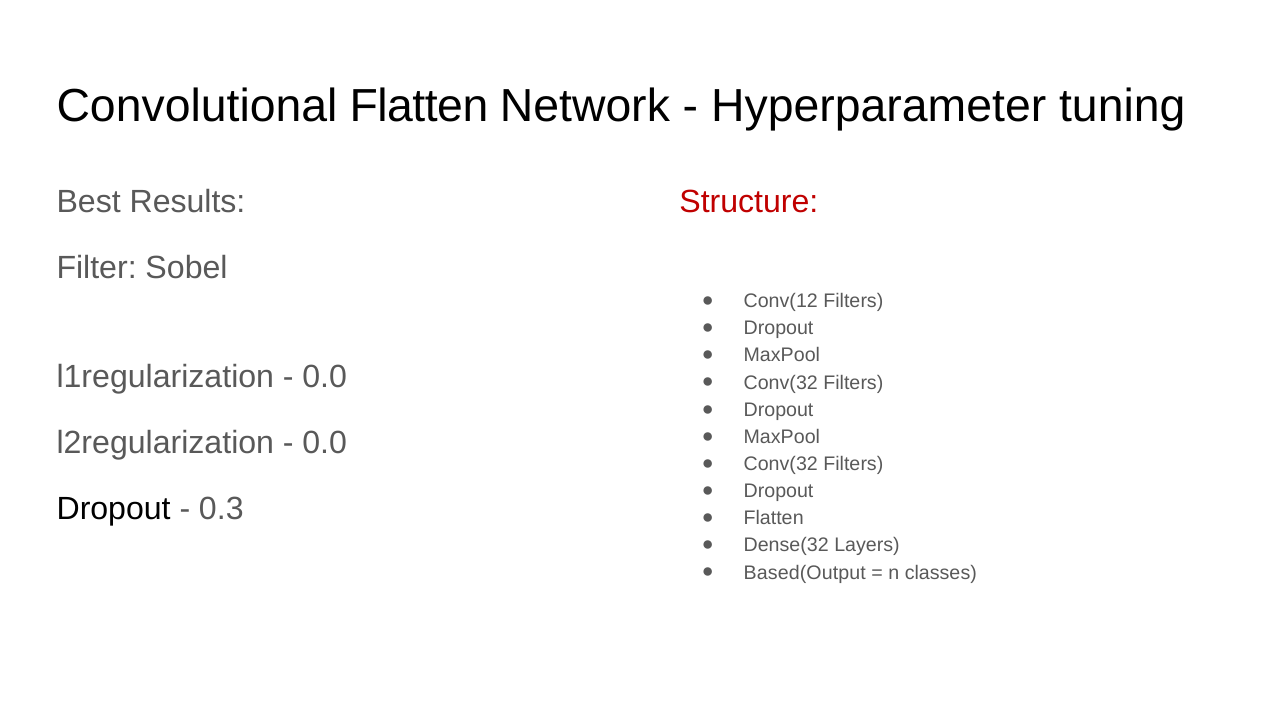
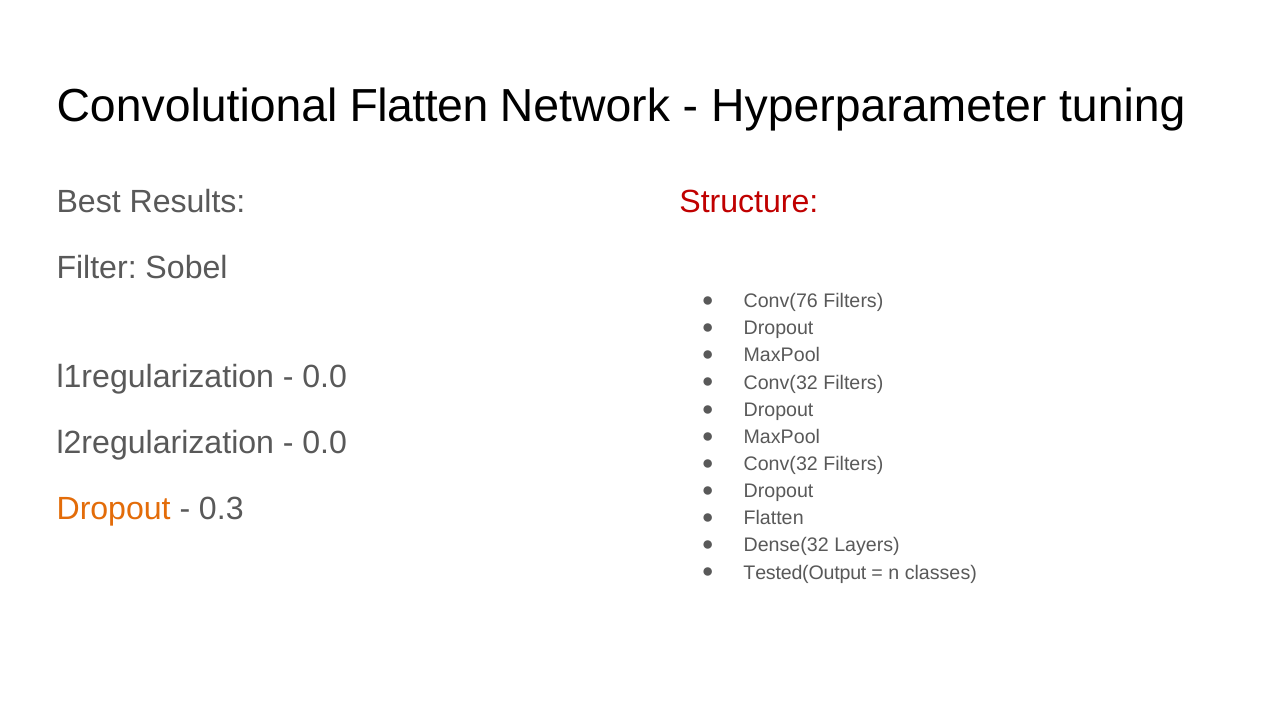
Conv(12: Conv(12 -> Conv(76
Dropout at (114, 509) colour: black -> orange
Based(Output: Based(Output -> Tested(Output
